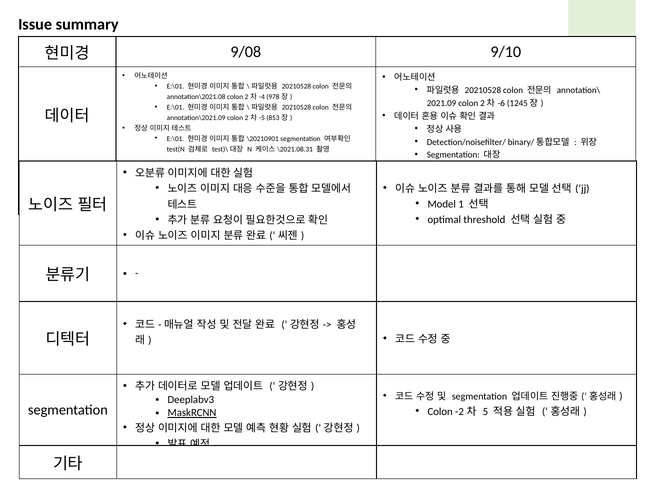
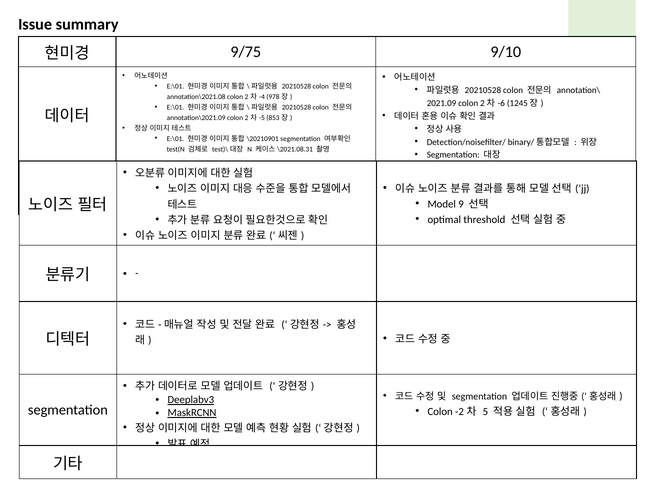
9/08: 9/08 -> 9/75
1: 1 -> 9
Deeplabv3 underline: none -> present
